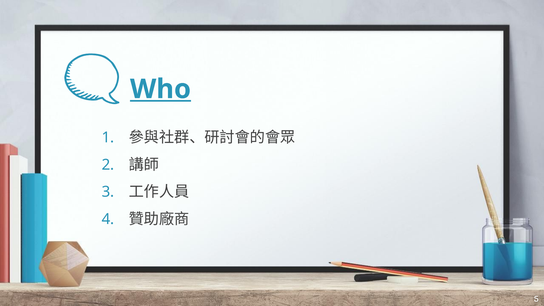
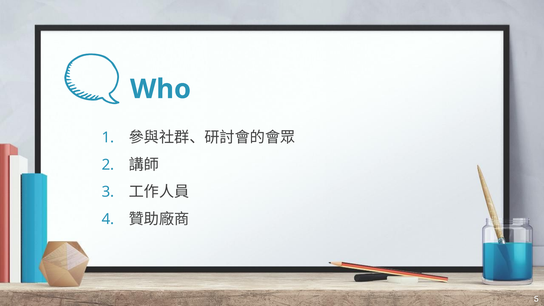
Who underline: present -> none
